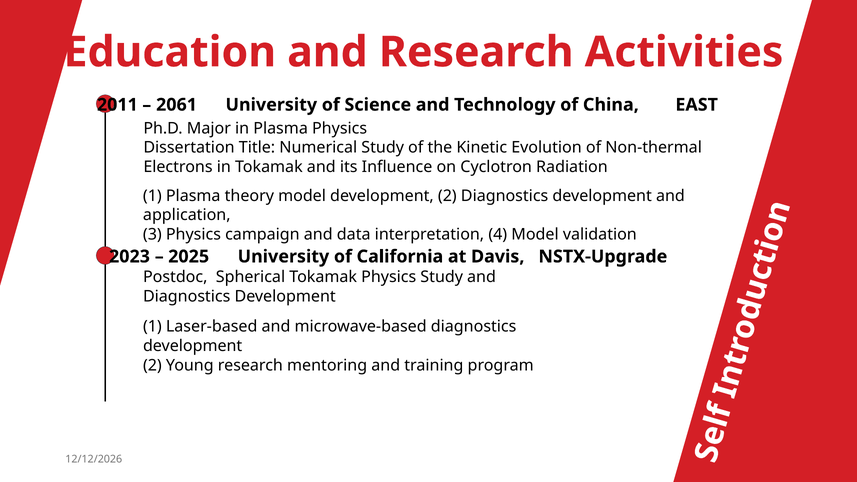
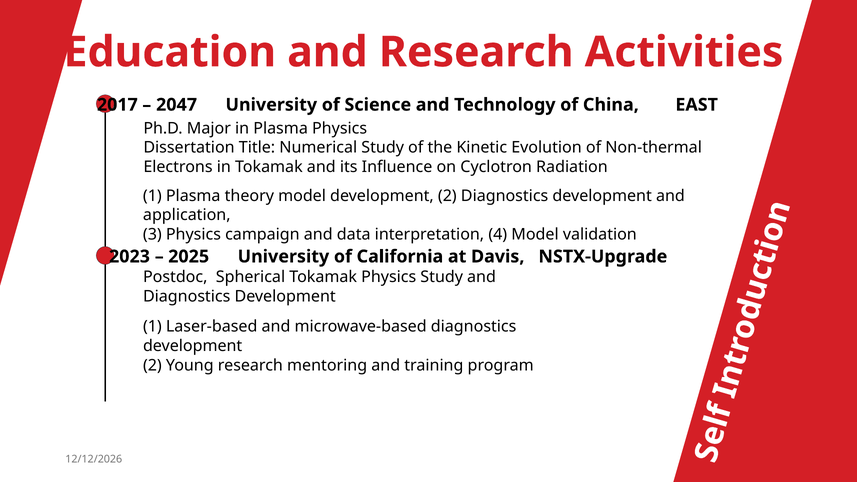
2011: 2011 -> 2017
2061: 2061 -> 2047
